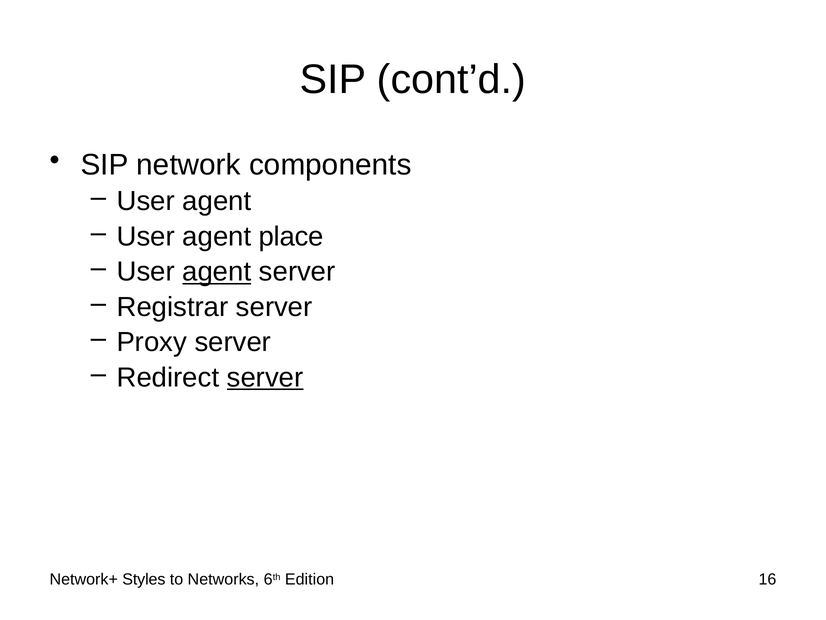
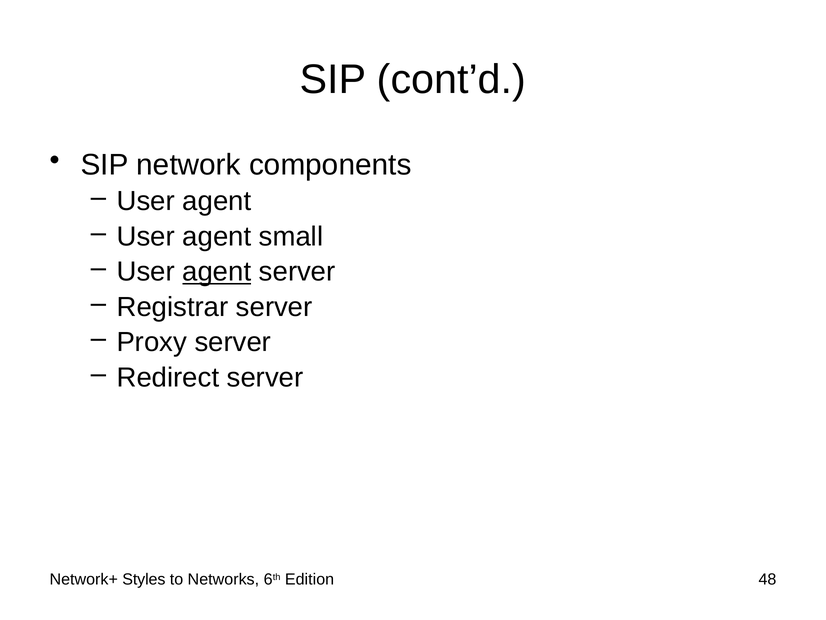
place: place -> small
server at (265, 377) underline: present -> none
16: 16 -> 48
